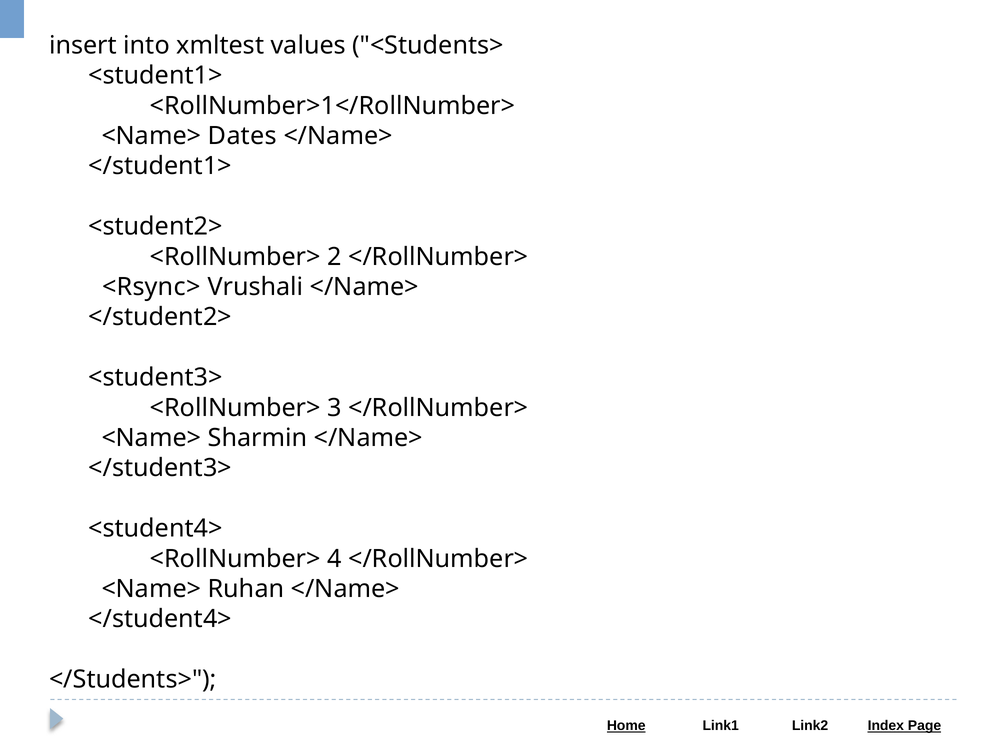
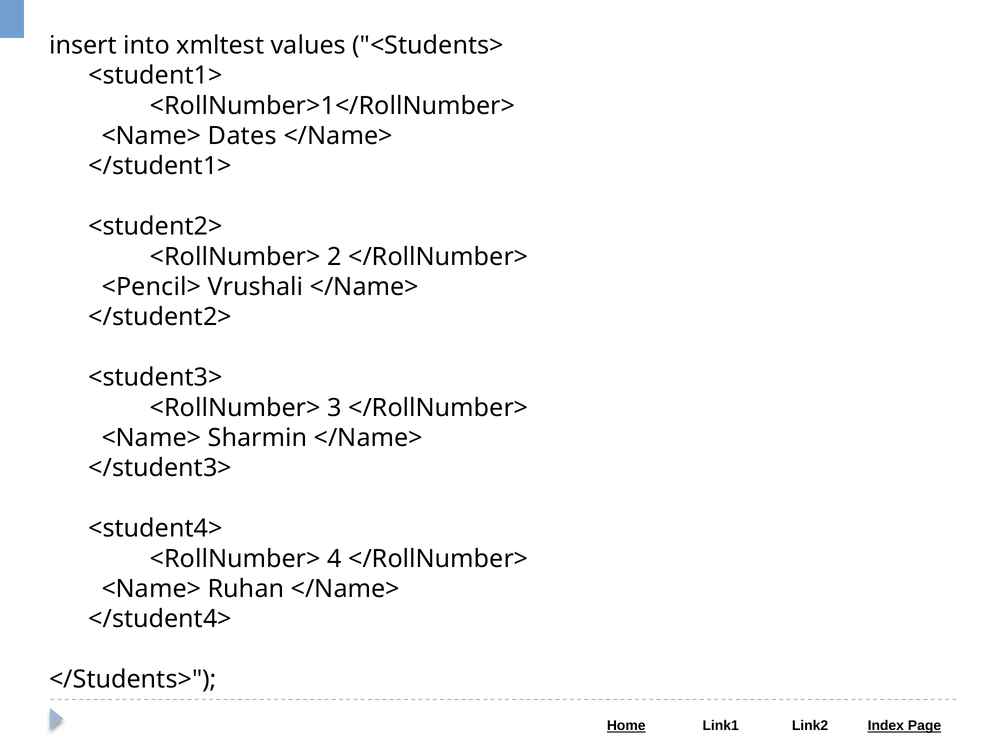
<Rsync>: <Rsync> -> <Pencil>
